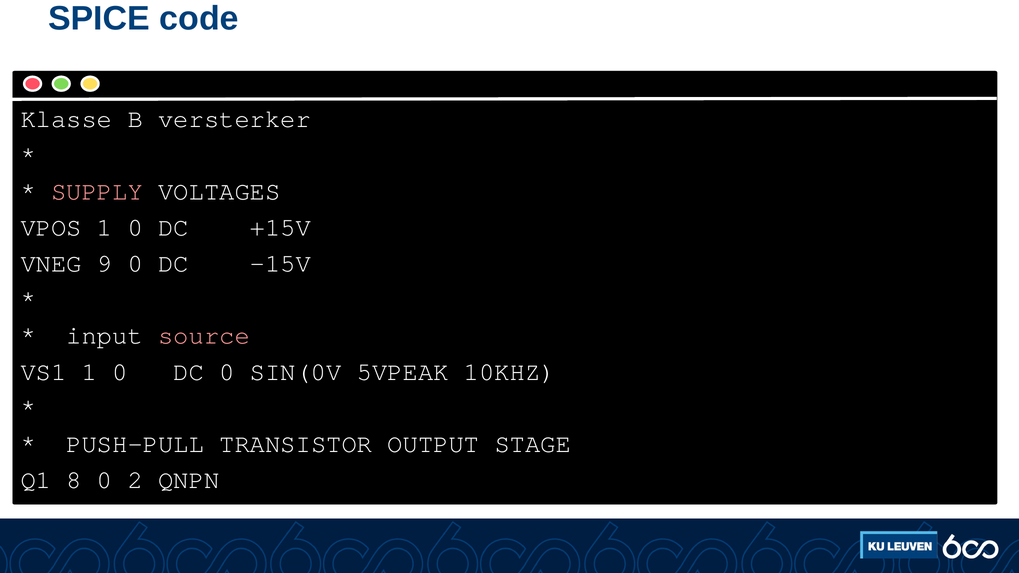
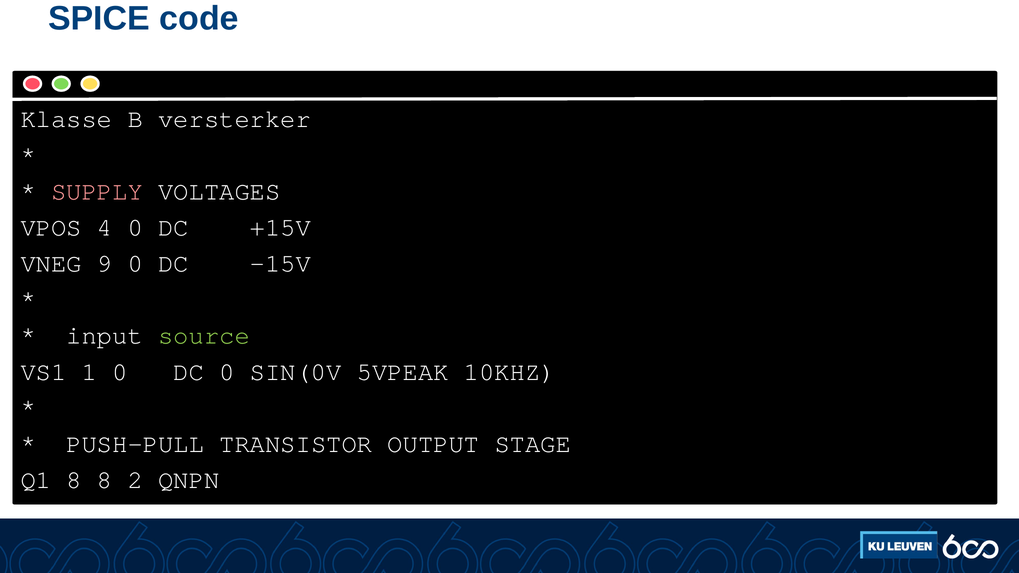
VPOS 1: 1 -> 4
source colour: pink -> light green
8 0: 0 -> 8
